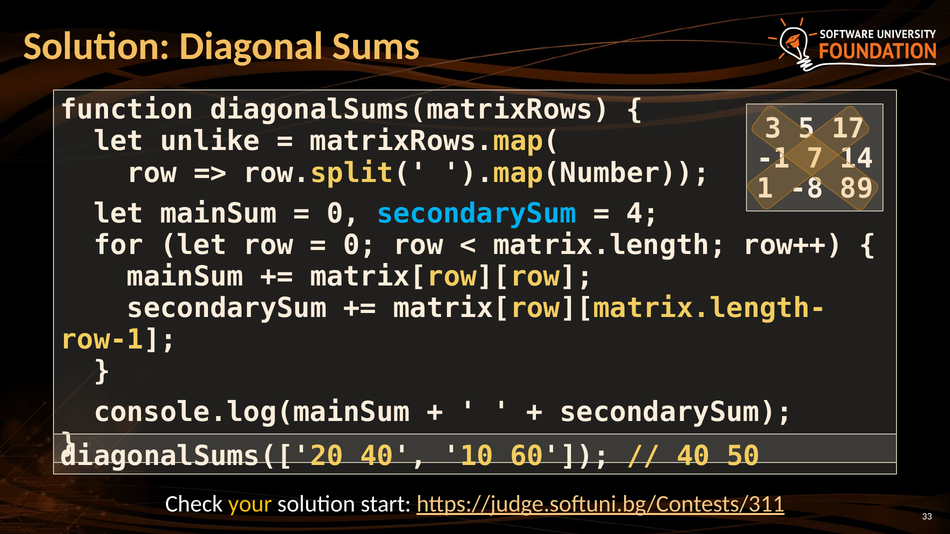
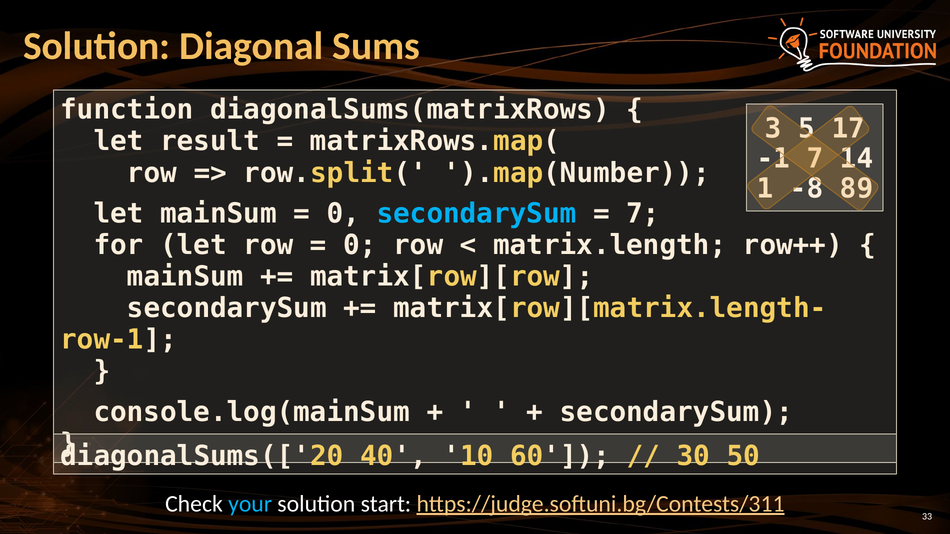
unlike: unlike -> result
4 at (643, 214): 4 -> 7
40 at (693, 456): 40 -> 30
your colour: yellow -> light blue
